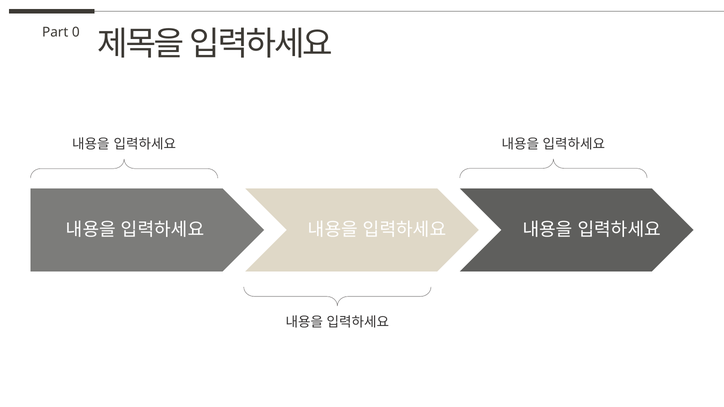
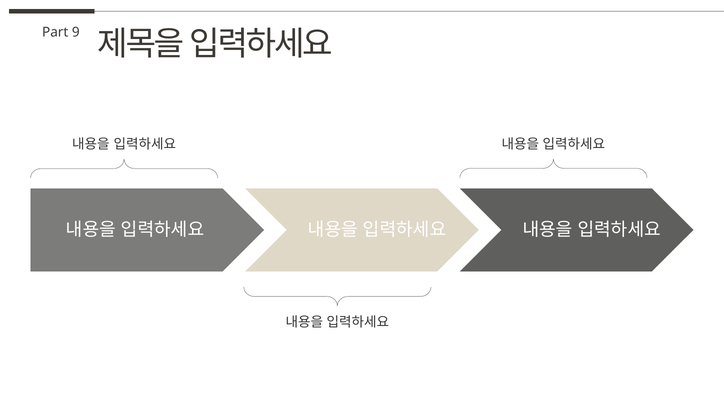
0: 0 -> 9
